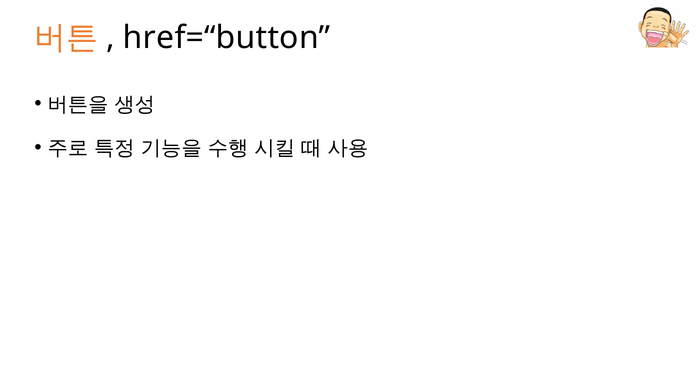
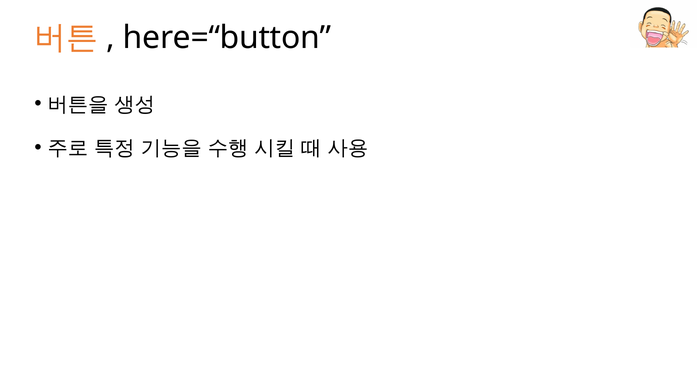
href=“button: href=“button -> here=“button
